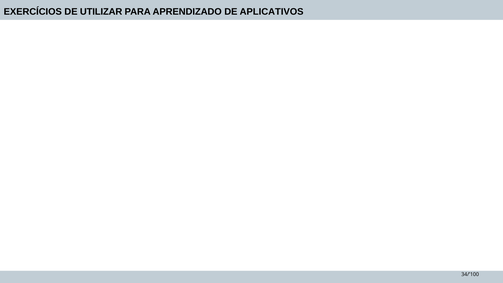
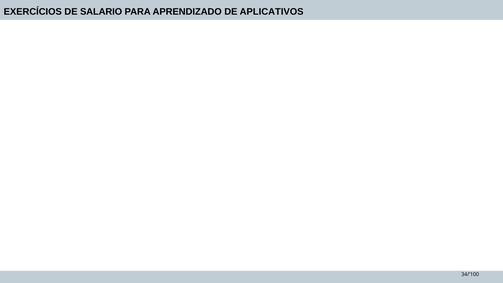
UTILIZAR: UTILIZAR -> SALARIO
